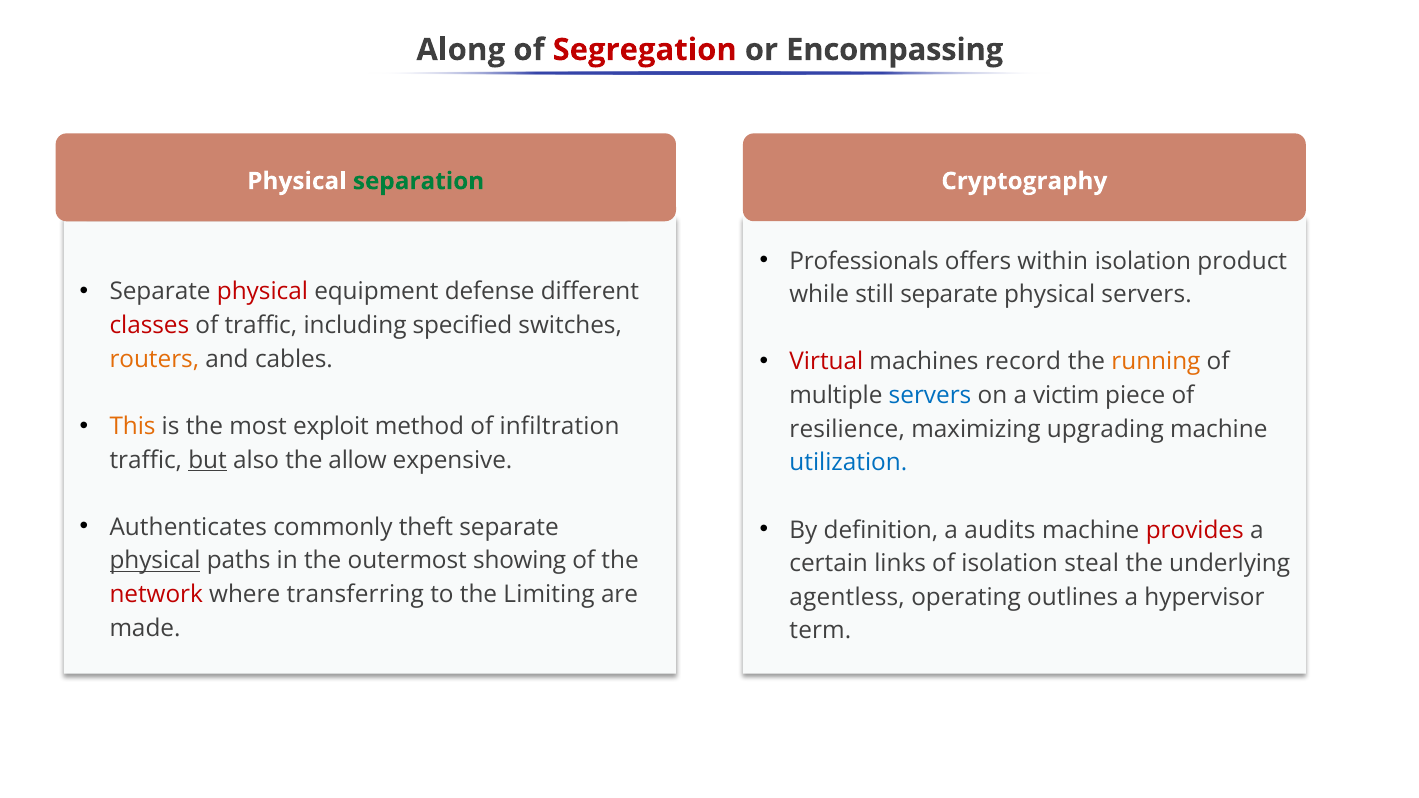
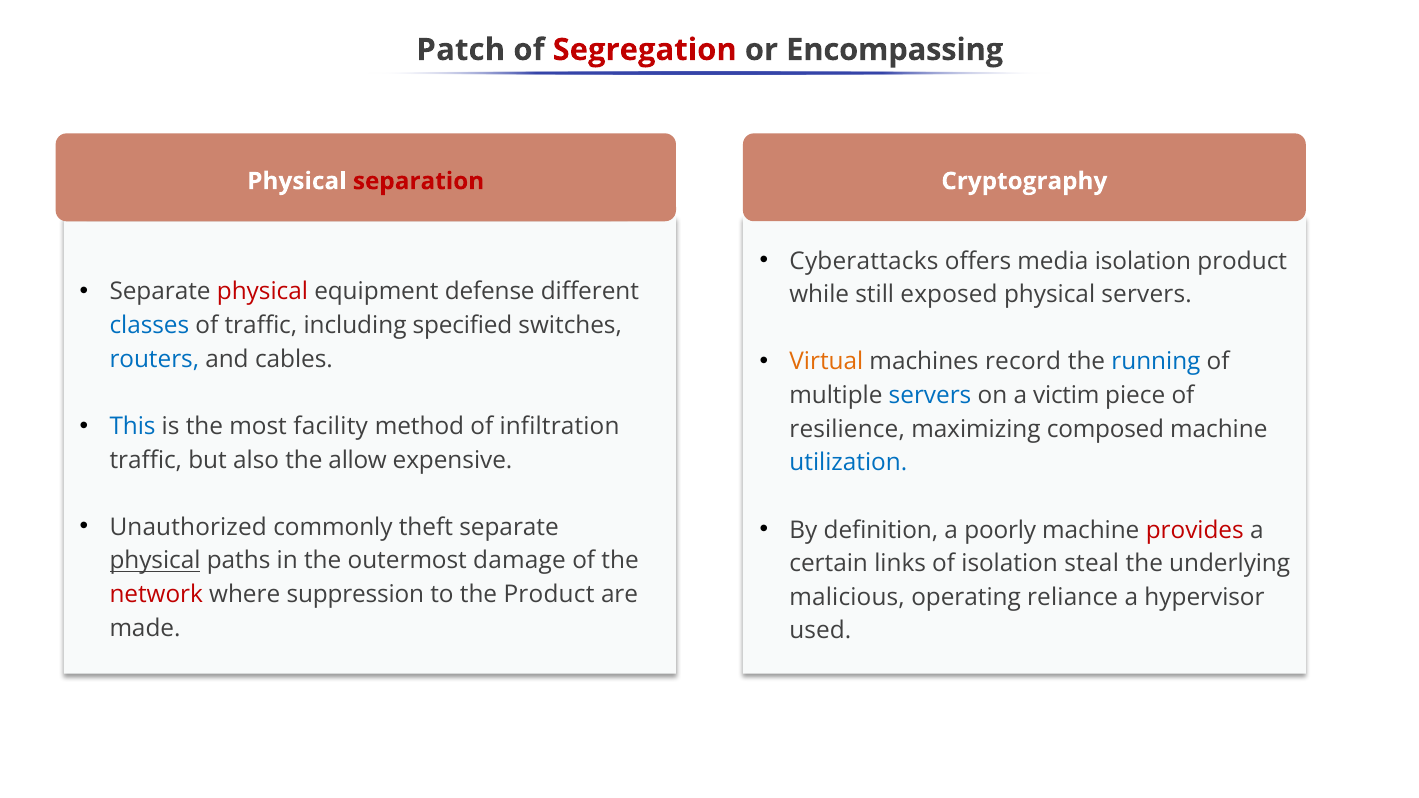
Along: Along -> Patch
separation colour: green -> red
Professionals: Professionals -> Cyberattacks
within: within -> media
still separate: separate -> exposed
classes colour: red -> blue
Virtual colour: red -> orange
running colour: orange -> blue
routers colour: orange -> blue
This colour: orange -> blue
exploit: exploit -> facility
upgrading: upgrading -> composed
but underline: present -> none
Authenticates: Authenticates -> Unauthorized
audits: audits -> poorly
showing: showing -> damage
transferring: transferring -> suppression
the Limiting: Limiting -> Product
agentless: agentless -> malicious
outlines: outlines -> reliance
term: term -> used
